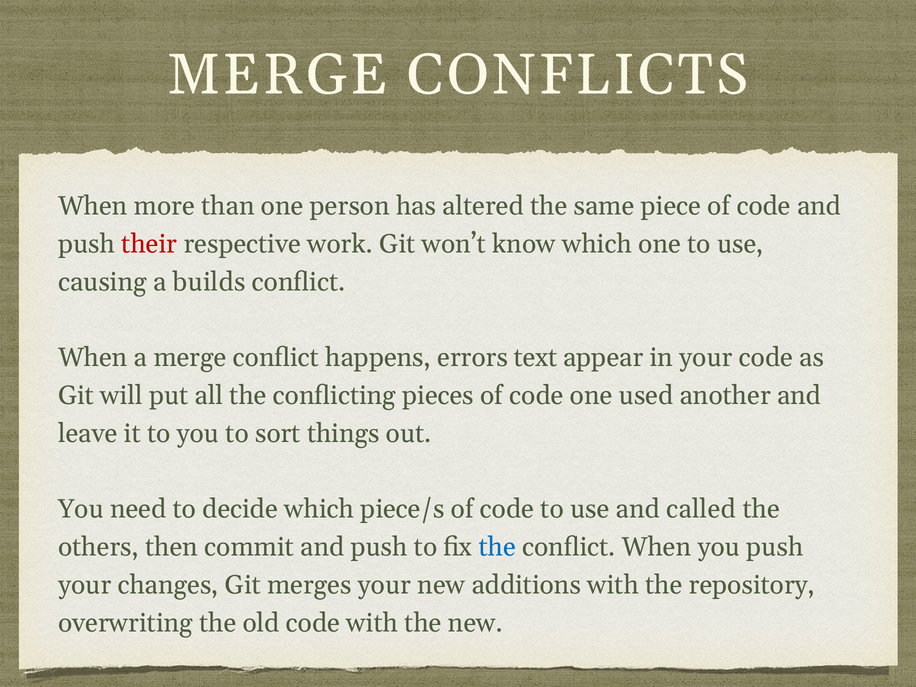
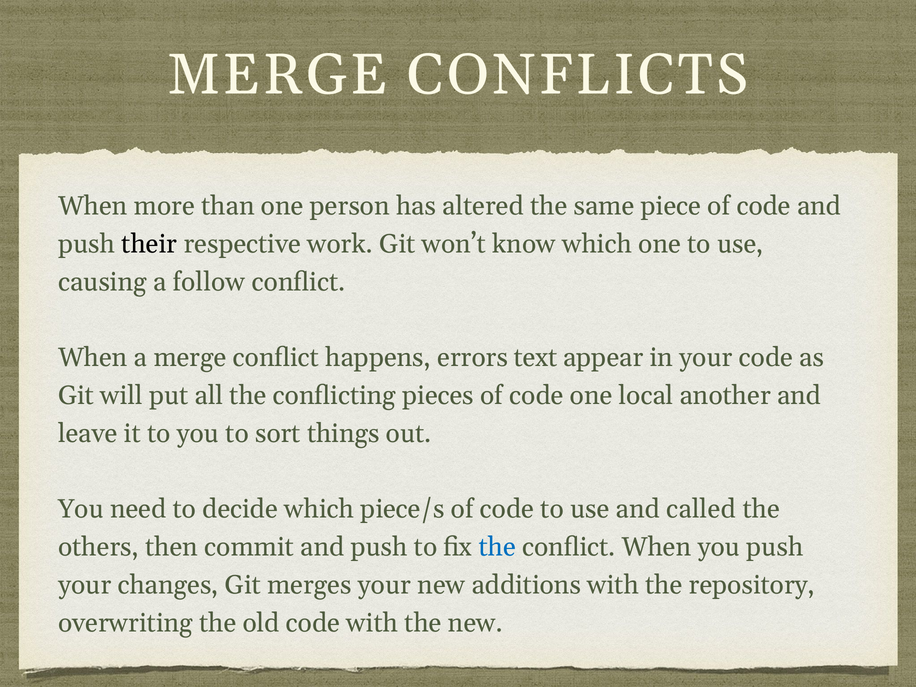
their colour: red -> black
builds: builds -> follow
used: used -> local
